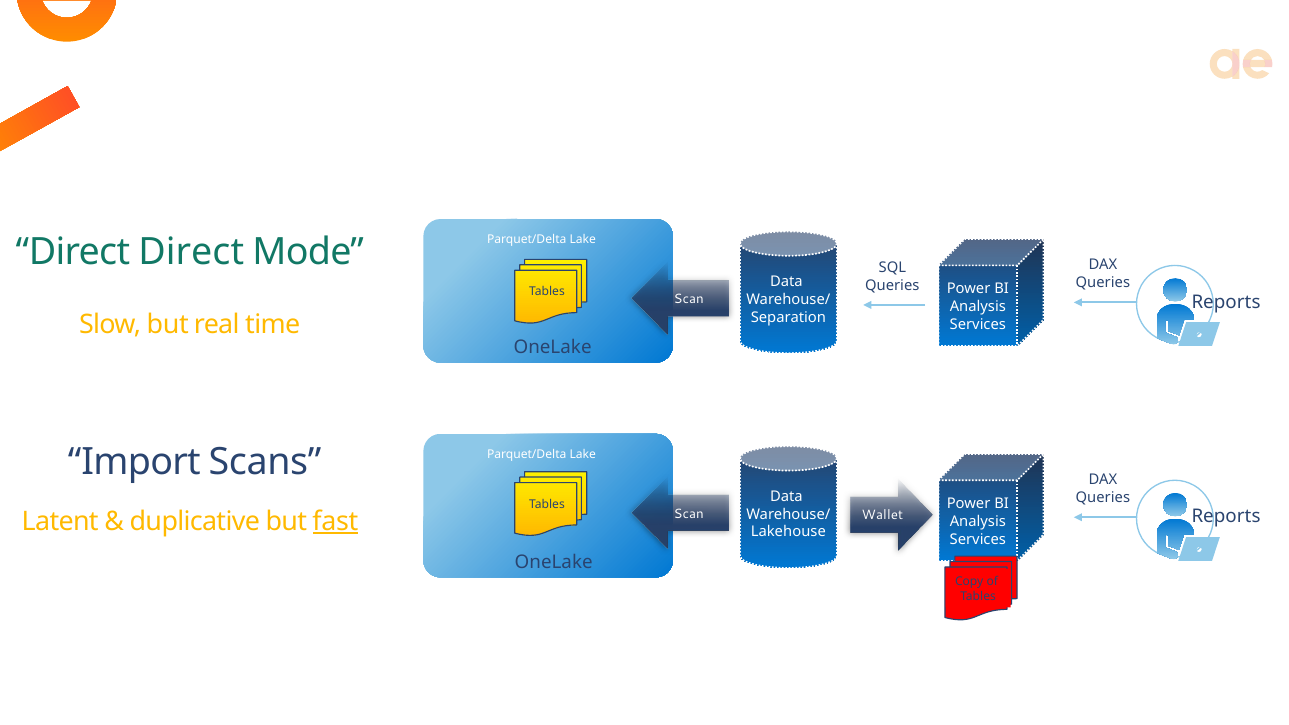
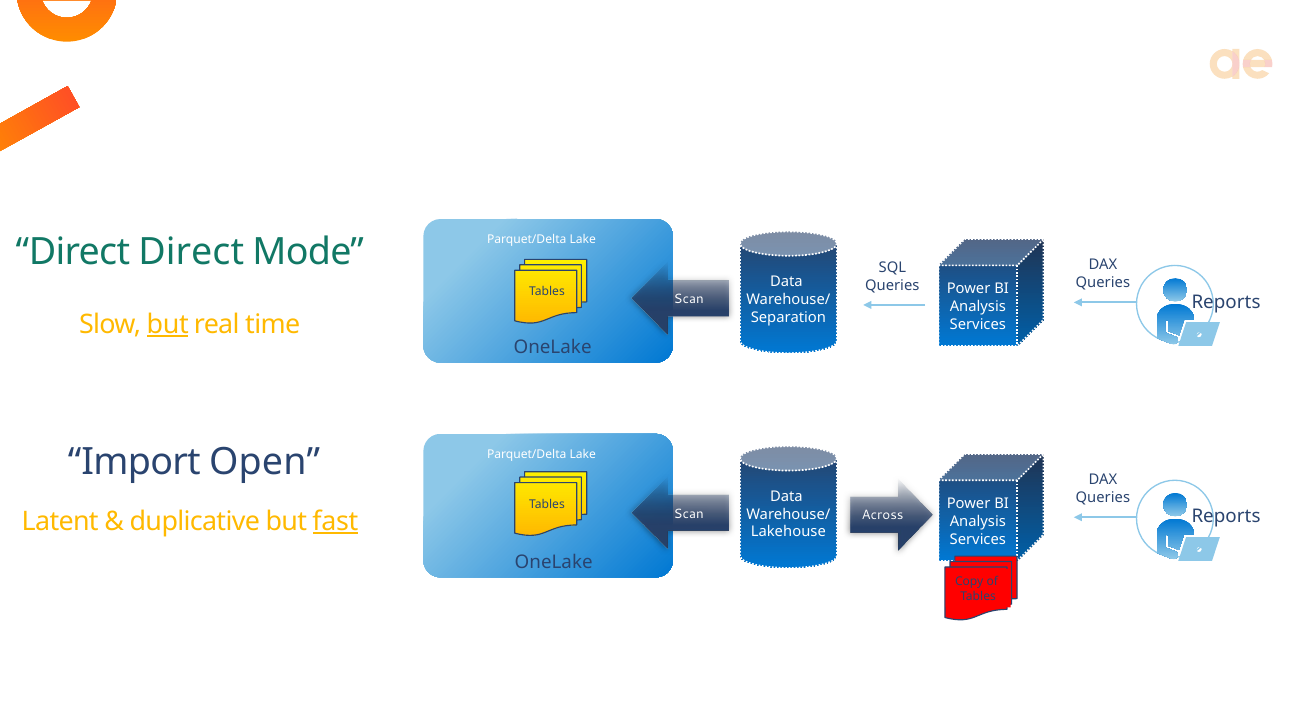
but at (168, 324) underline: none -> present
Scans: Scans -> Open
Wallet: Wallet -> Across
